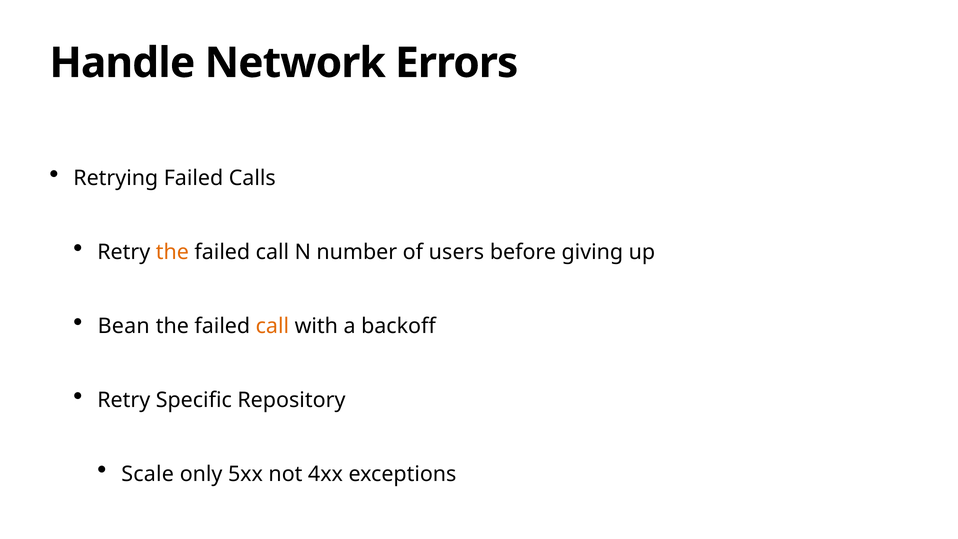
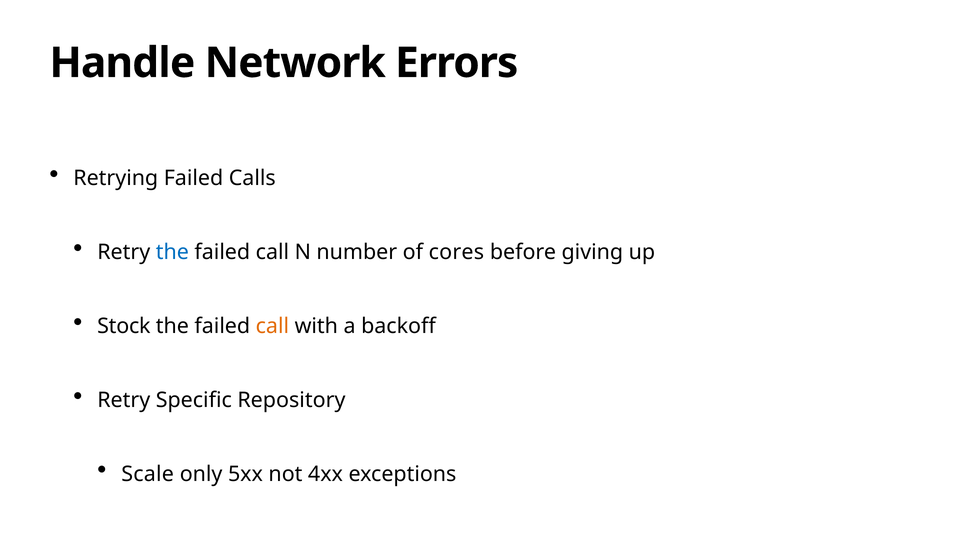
the at (172, 252) colour: orange -> blue
users: users -> cores
Bean: Bean -> Stock
